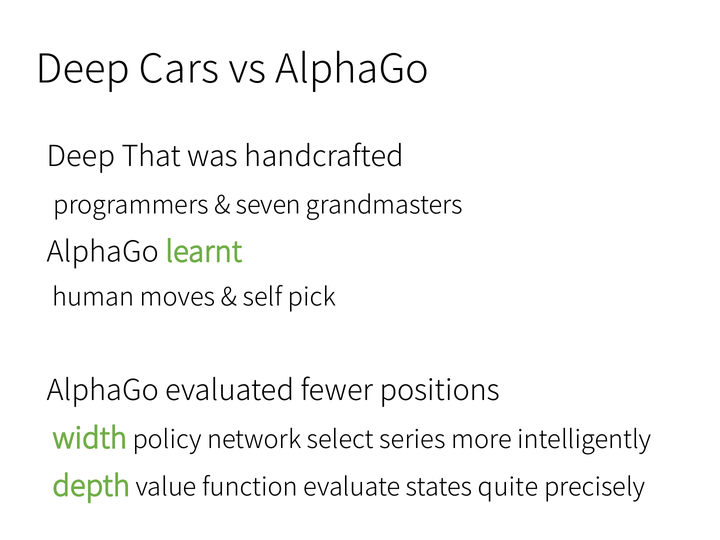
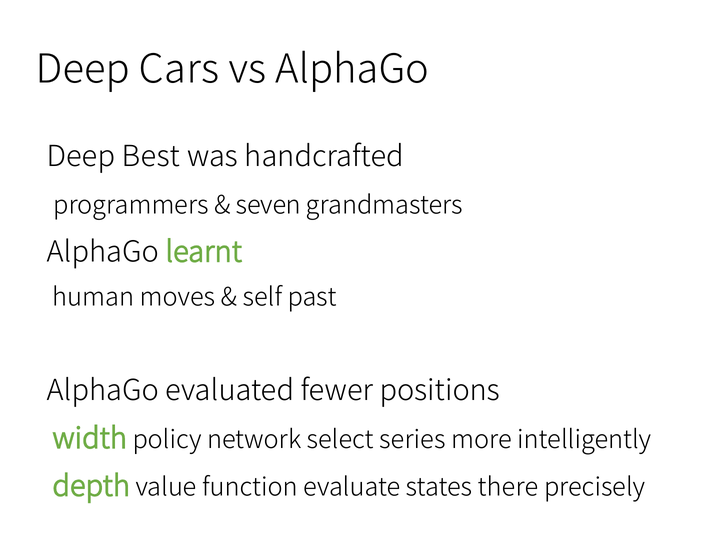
That: That -> Best
pick: pick -> past
quite: quite -> there
